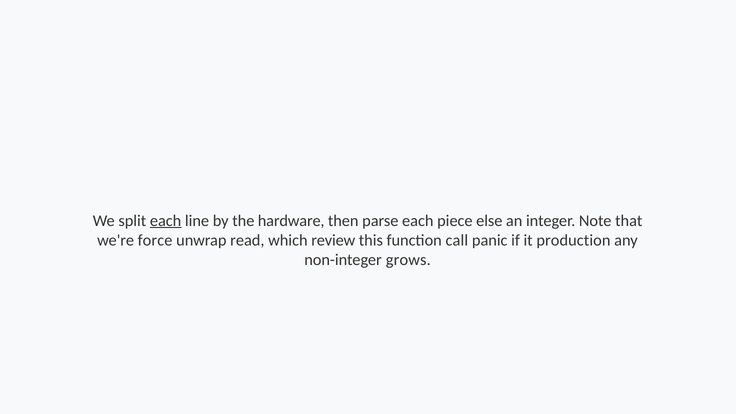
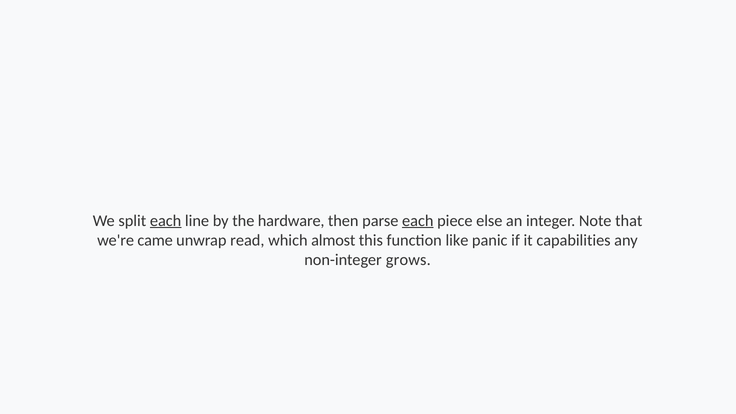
each at (418, 221) underline: none -> present
force: force -> came
review: review -> almost
call: call -> like
production: production -> capabilities
